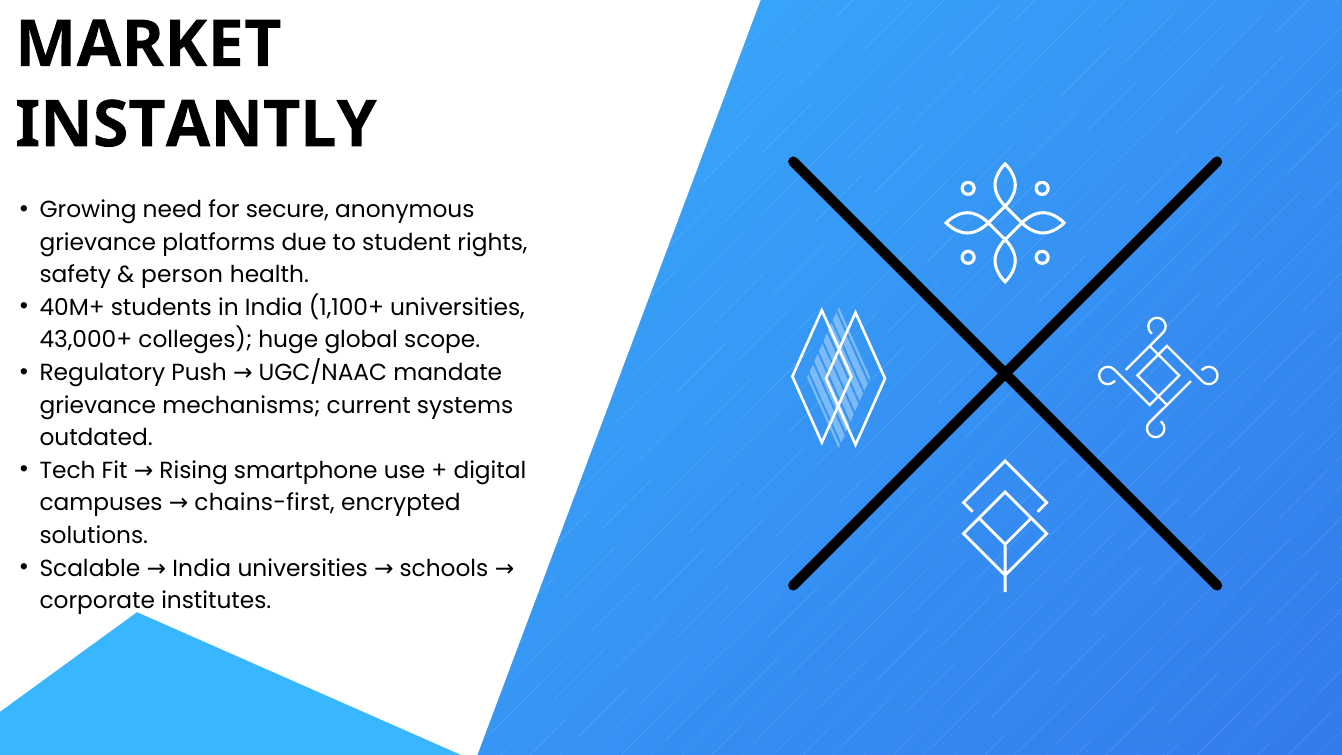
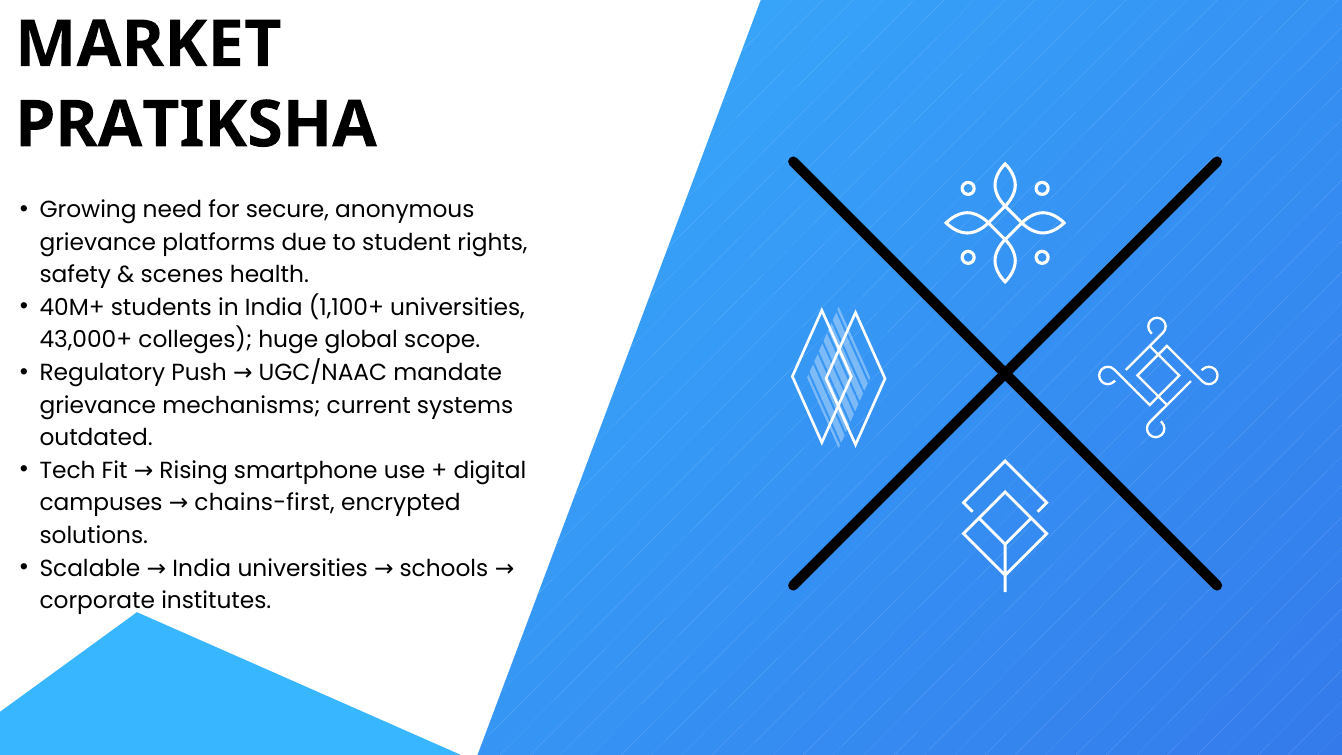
INSTANTLY: INSTANTLY -> PRATIKSHA
person: person -> scenes
